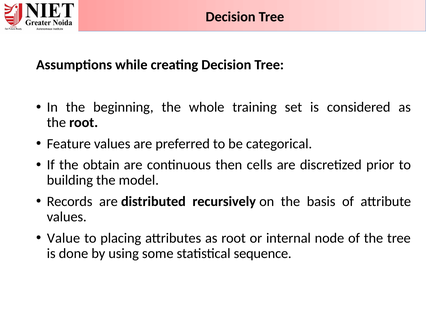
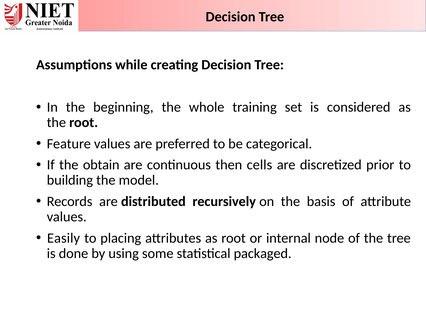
Value: Value -> Easily
sequence: sequence -> packaged
